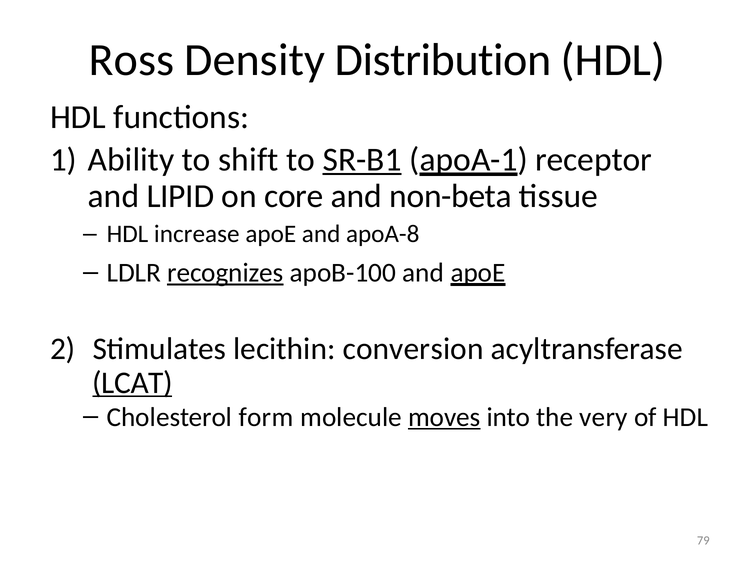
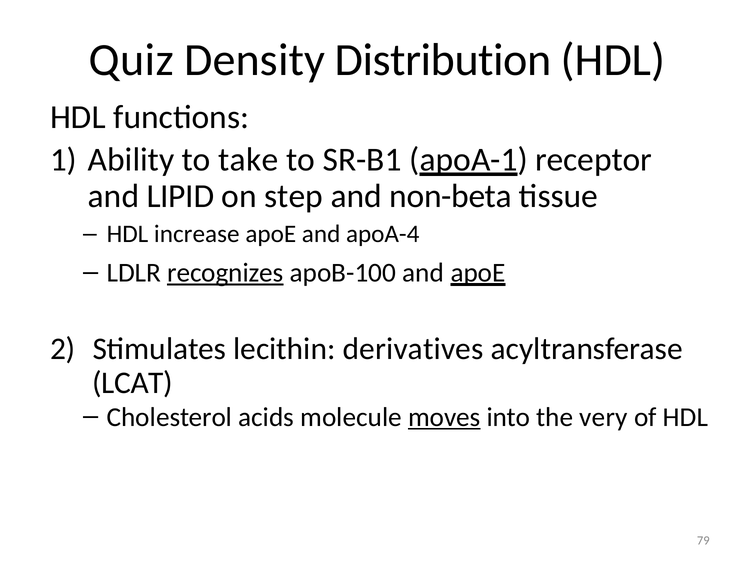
Ross: Ross -> Quiz
shift: shift -> take
SR-B1 underline: present -> none
core: core -> step
apoA-8: apoA-8 -> apoA-4
conversion: conversion -> derivatives
LCAT underline: present -> none
form: form -> acids
